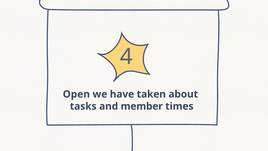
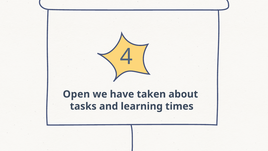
member: member -> learning
